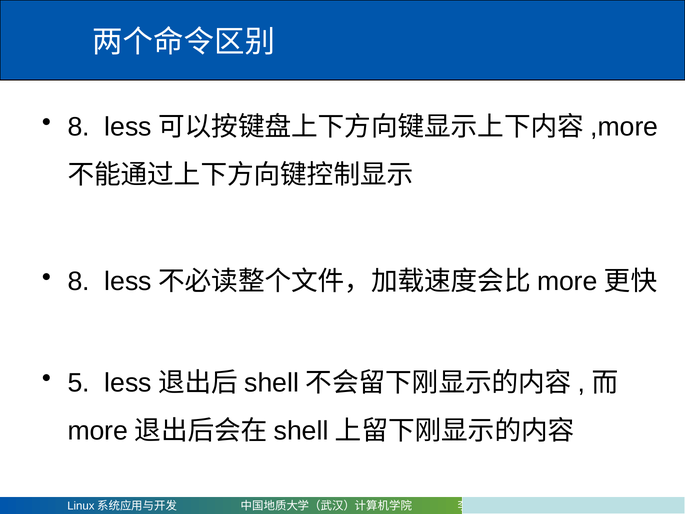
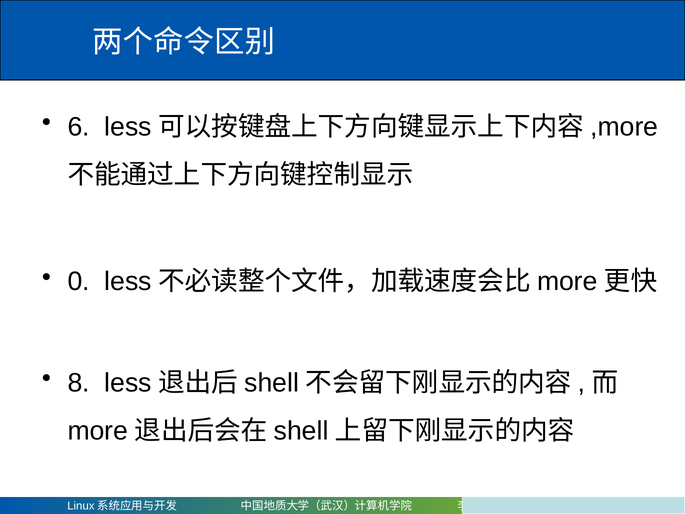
8 at (79, 127): 8 -> 6
8 at (79, 282): 8 -> 0
5: 5 -> 8
